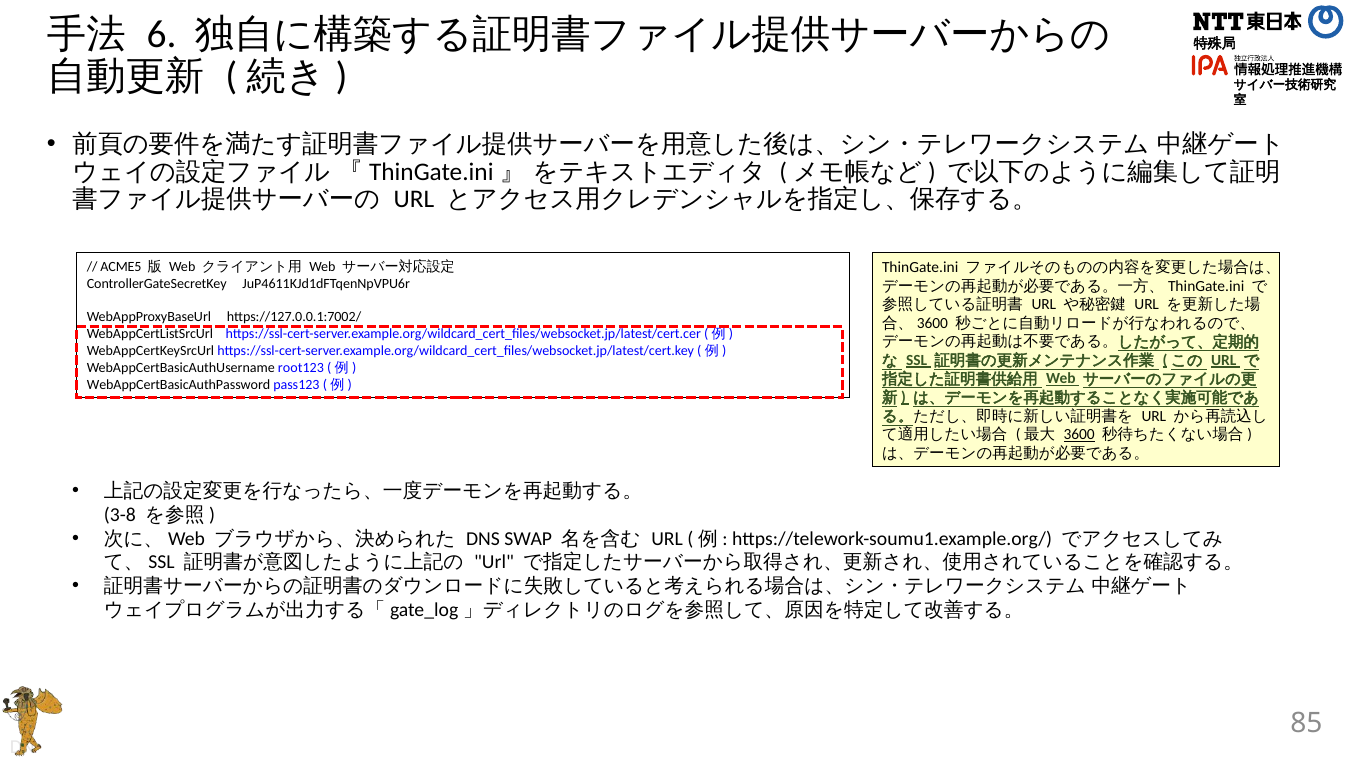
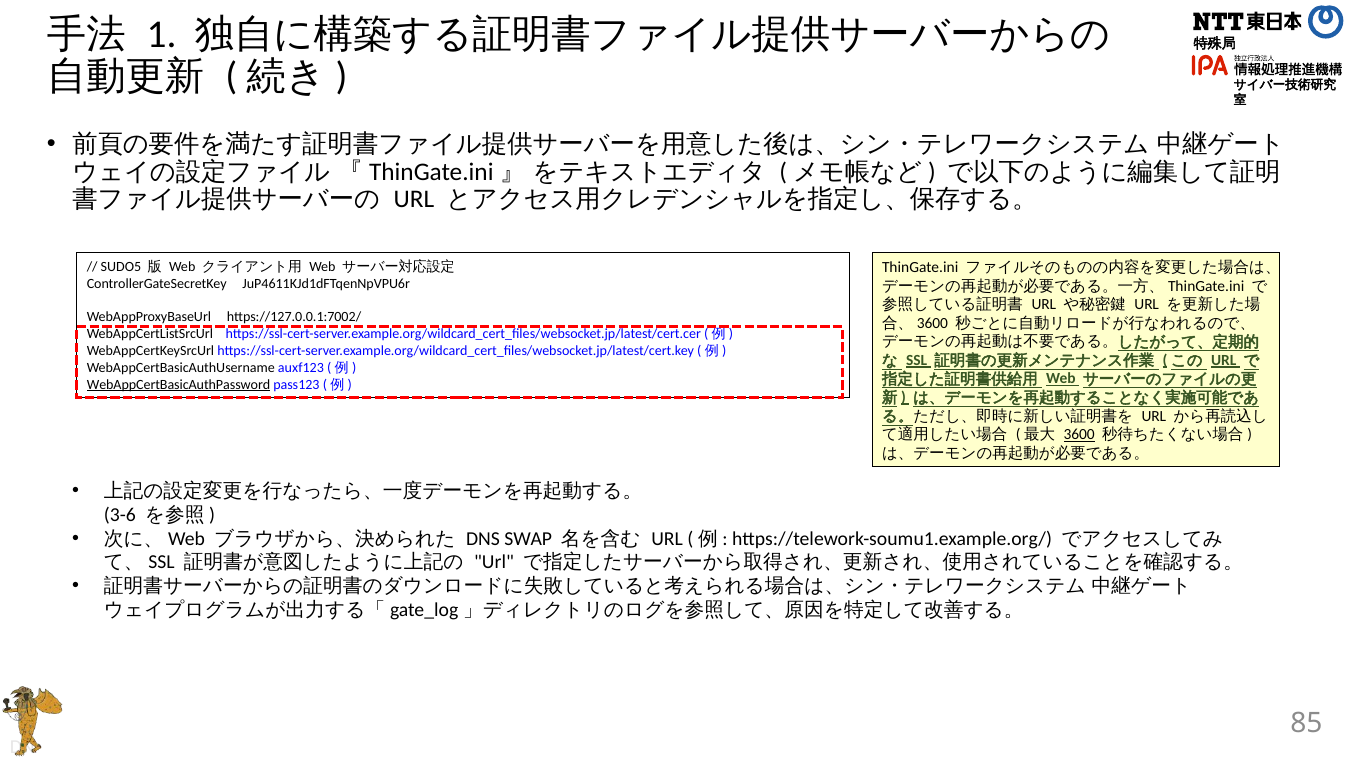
6: 6 -> 1
ACME5: ACME5 -> SUDO5
root123: root123 -> auxf123
WebAppCertBasicAuthPassword underline: none -> present
3-8: 3-8 -> 3-6
